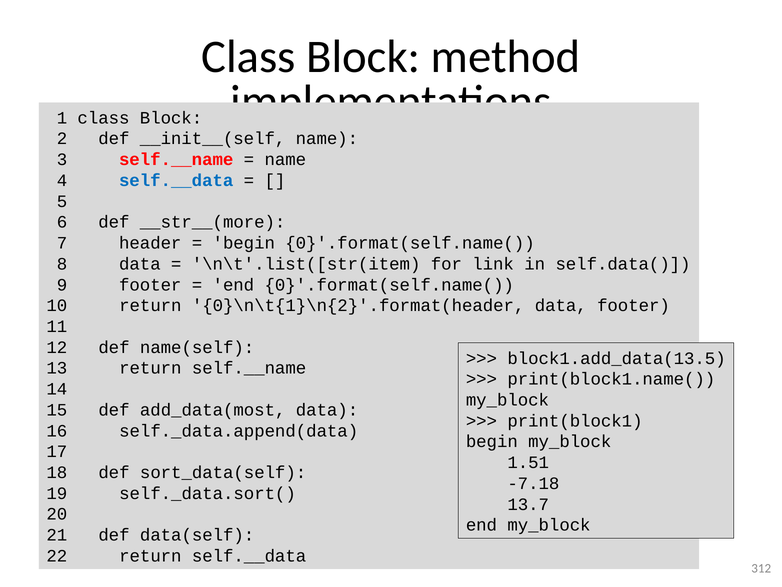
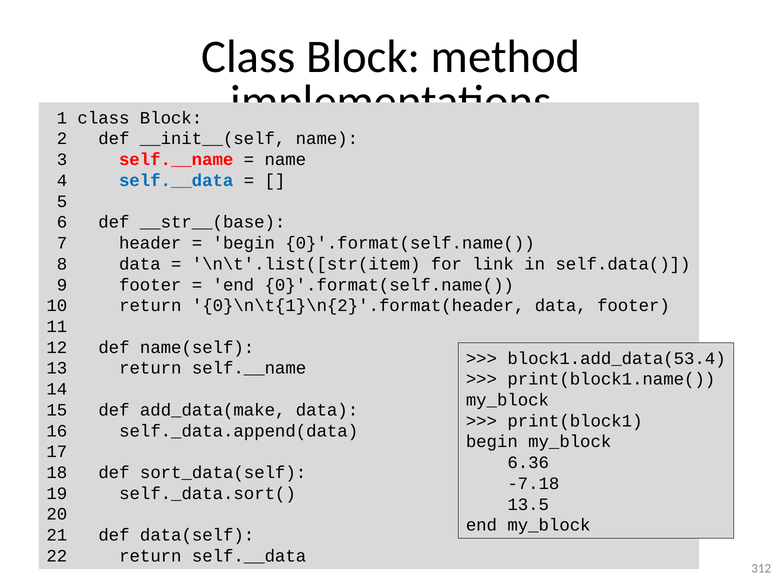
__str__(more: __str__(more -> __str__(base
block1.add_data(13.5: block1.add_data(13.5 -> block1.add_data(53.4
add_data(most: add_data(most -> add_data(make
1.51: 1.51 -> 6.36
13.7: 13.7 -> 13.5
